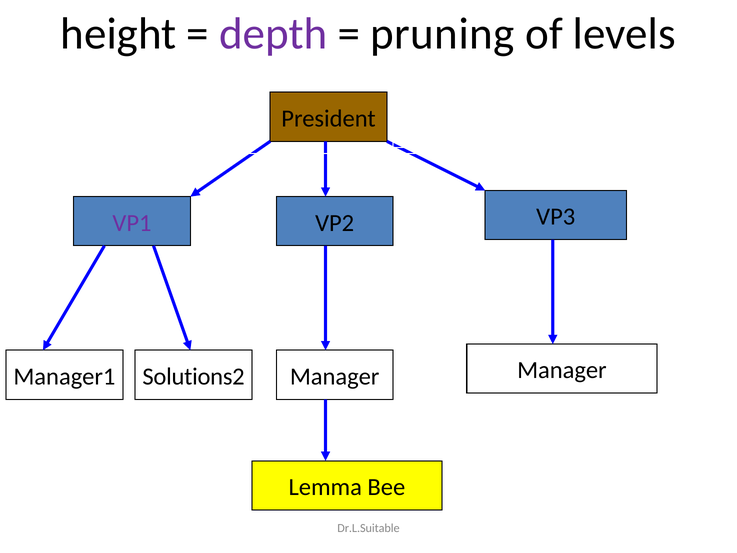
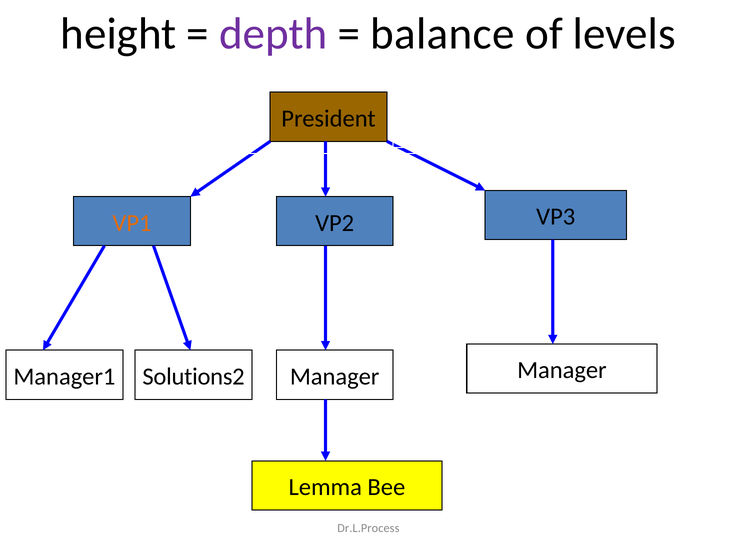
pruning: pruning -> balance
VP1 colour: purple -> orange
Dr.L.Suitable: Dr.L.Suitable -> Dr.L.Process
